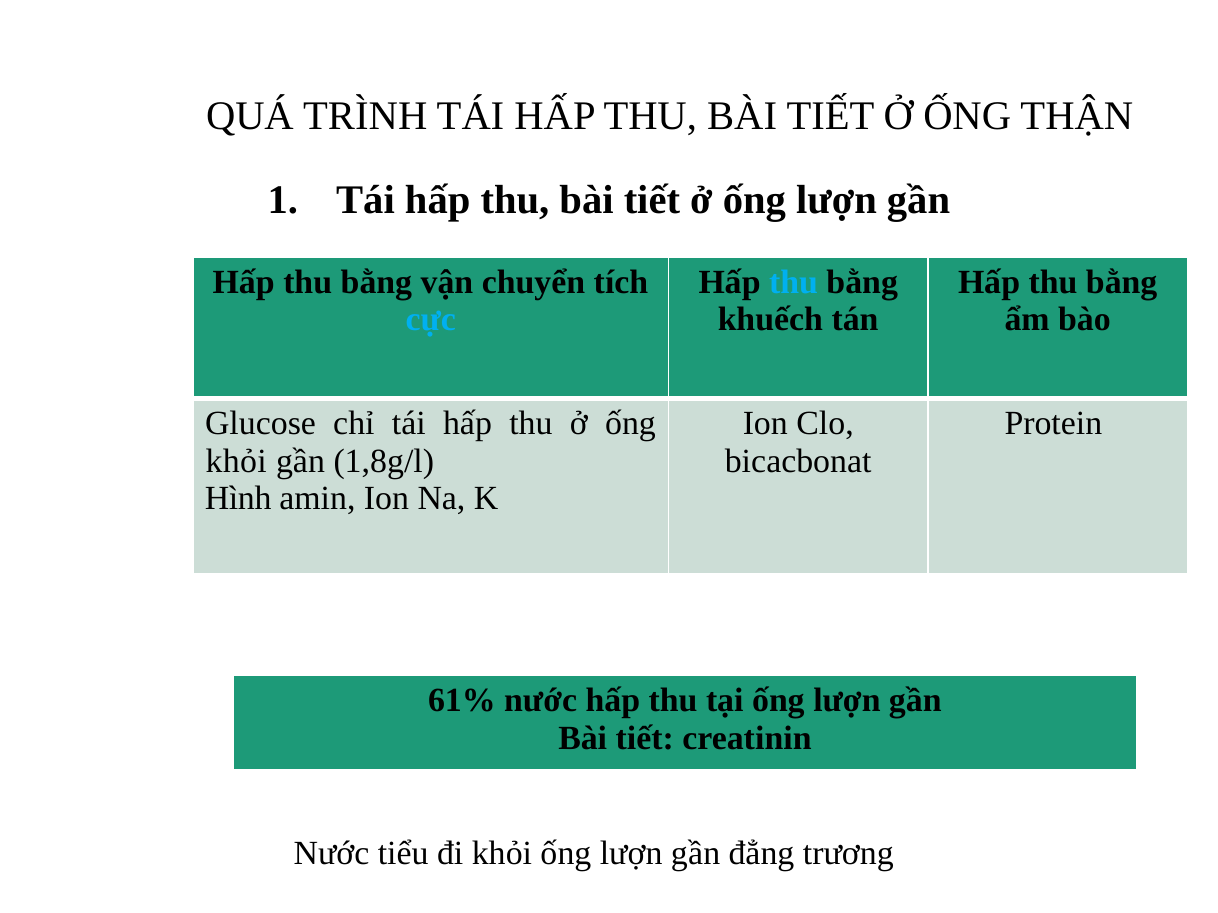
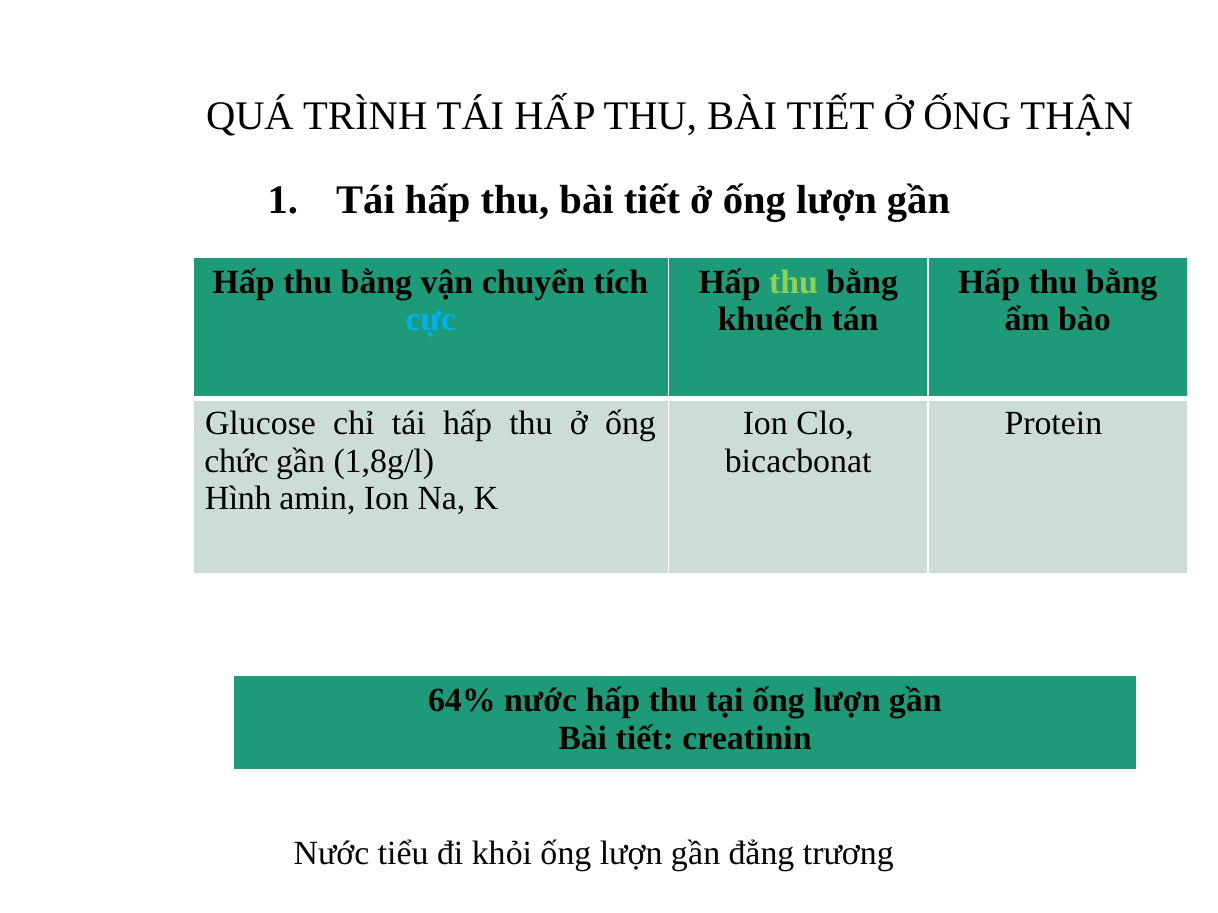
thu at (794, 282) colour: light blue -> light green
khỏi at (236, 461): khỏi -> chức
61%: 61% -> 64%
